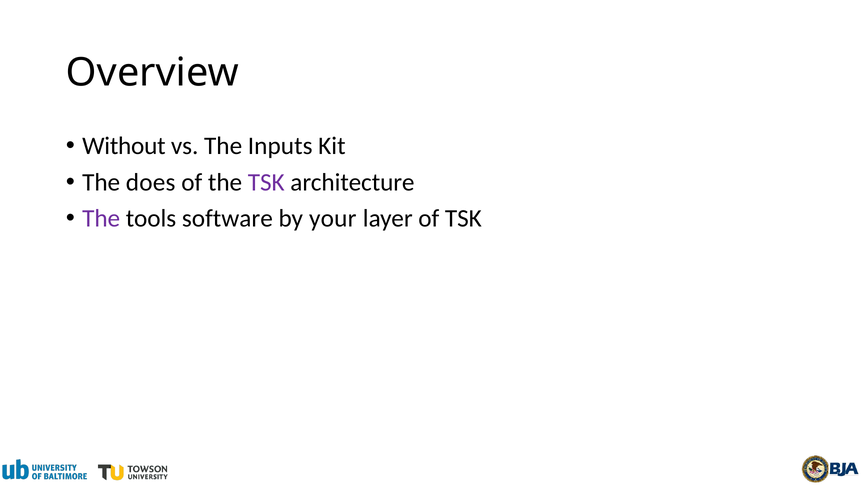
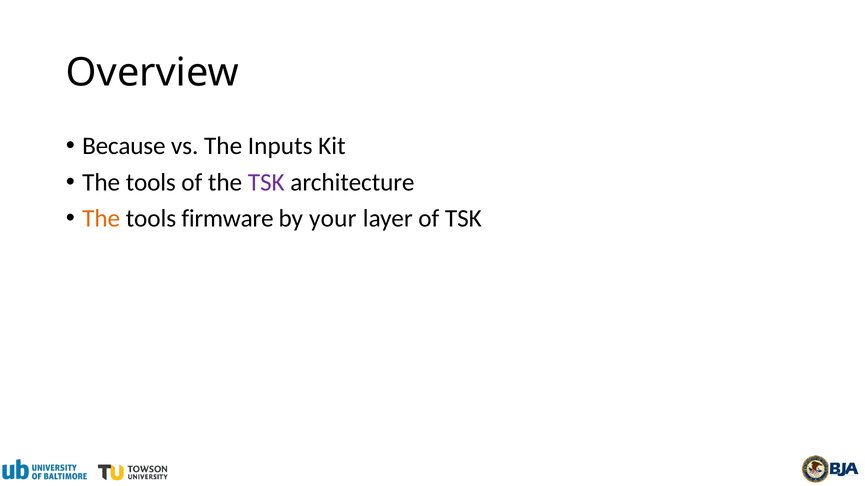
Without: Without -> Because
does at (151, 183): does -> tools
The at (101, 219) colour: purple -> orange
software: software -> firmware
